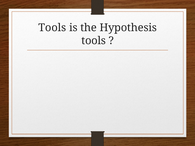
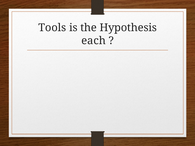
tools at (94, 41): tools -> each
